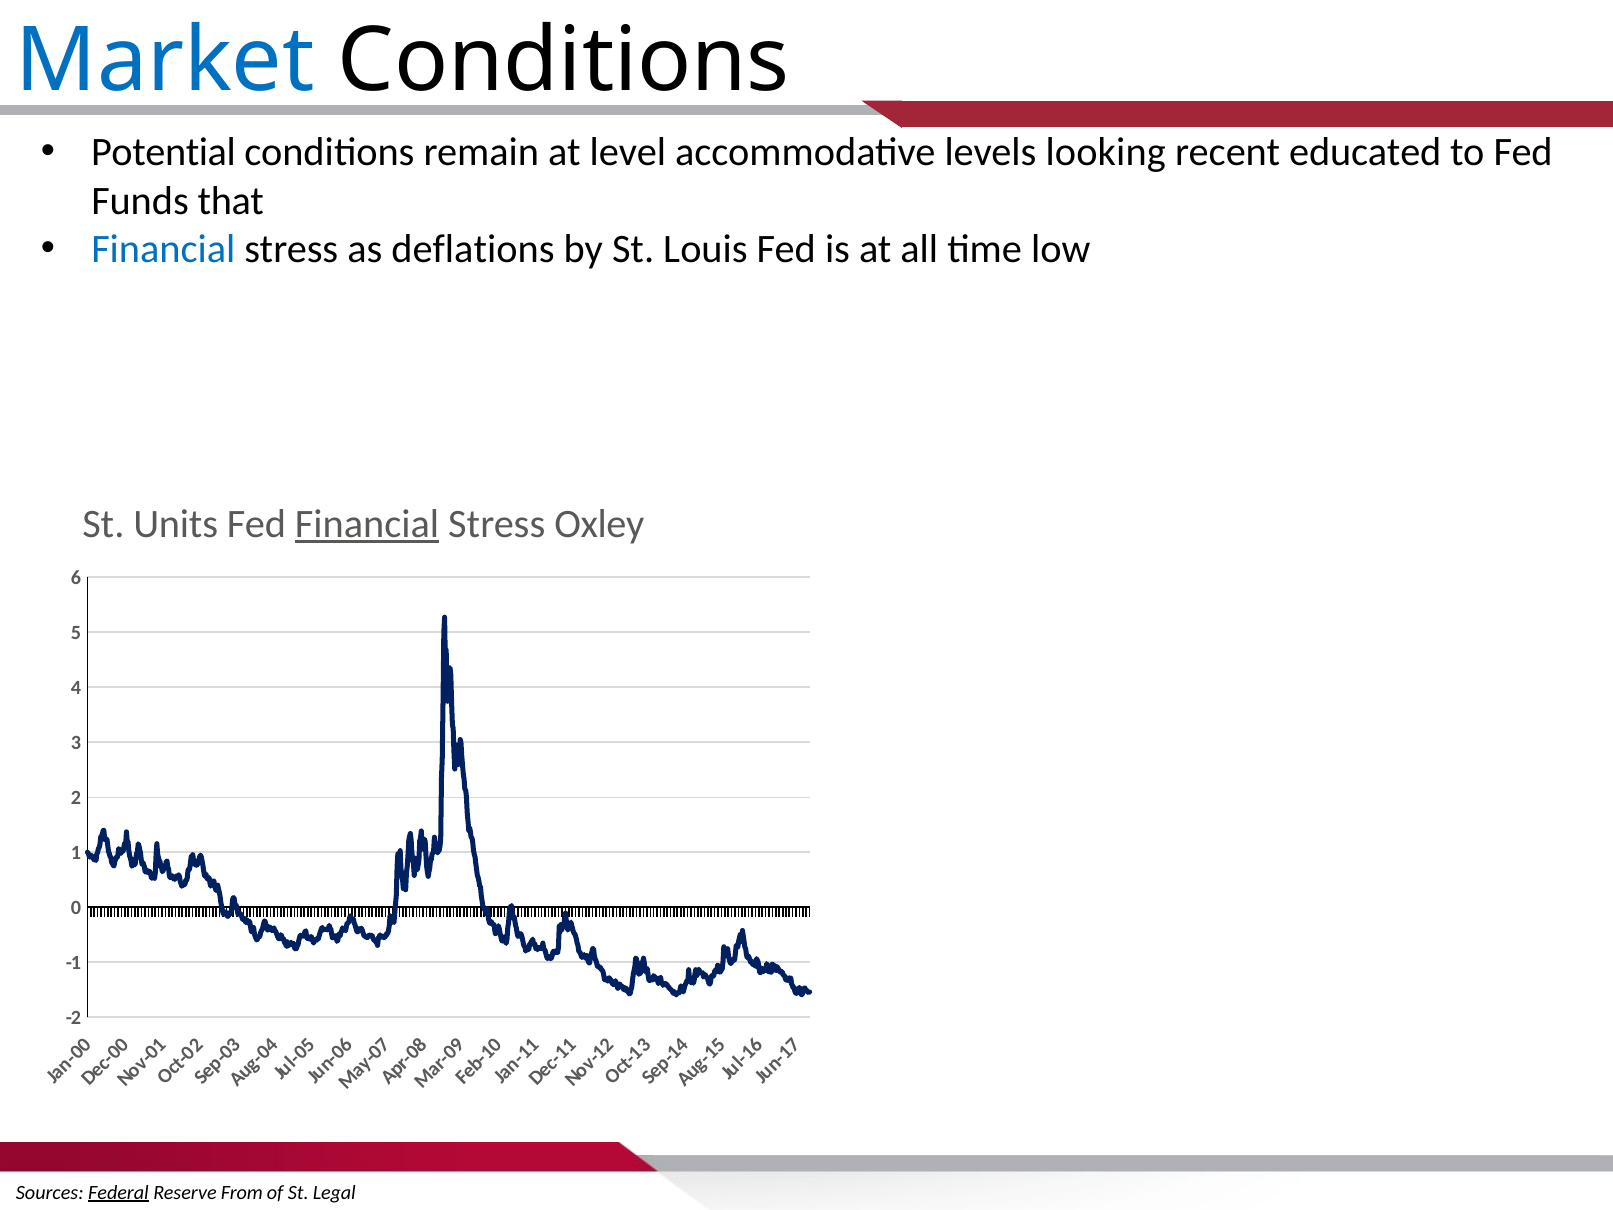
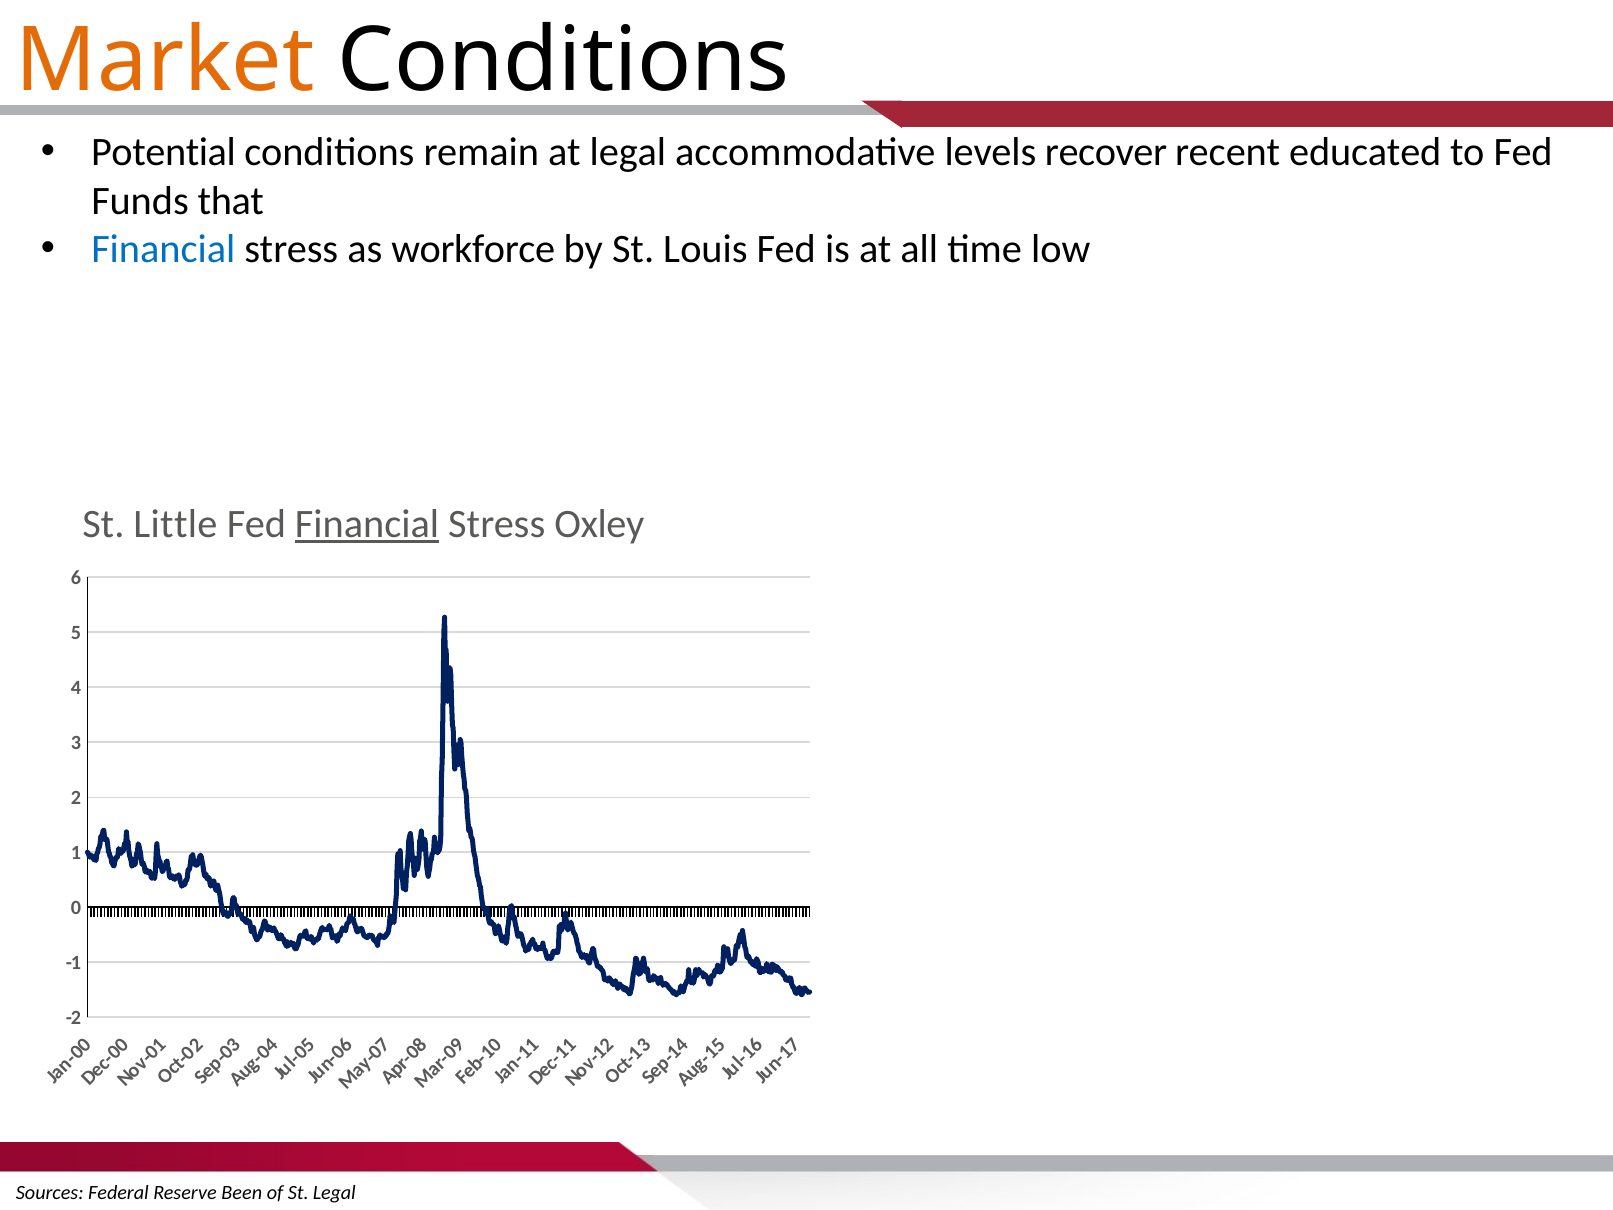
Market colour: blue -> orange
at level: level -> legal
looking: looking -> recover
deflations: deflations -> workforce
Units: Units -> Little
Federal underline: present -> none
From: From -> Been
